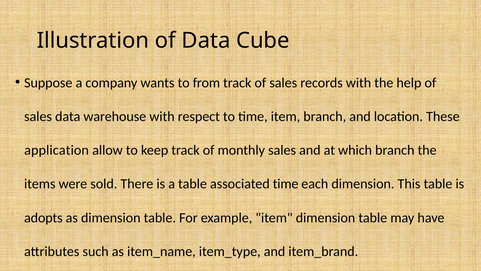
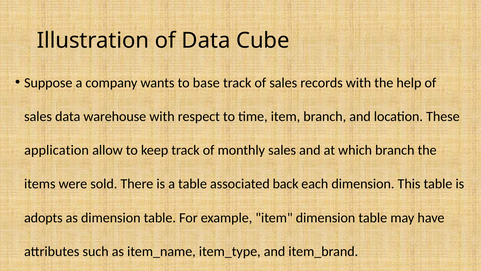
from: from -> base
associated time: time -> back
